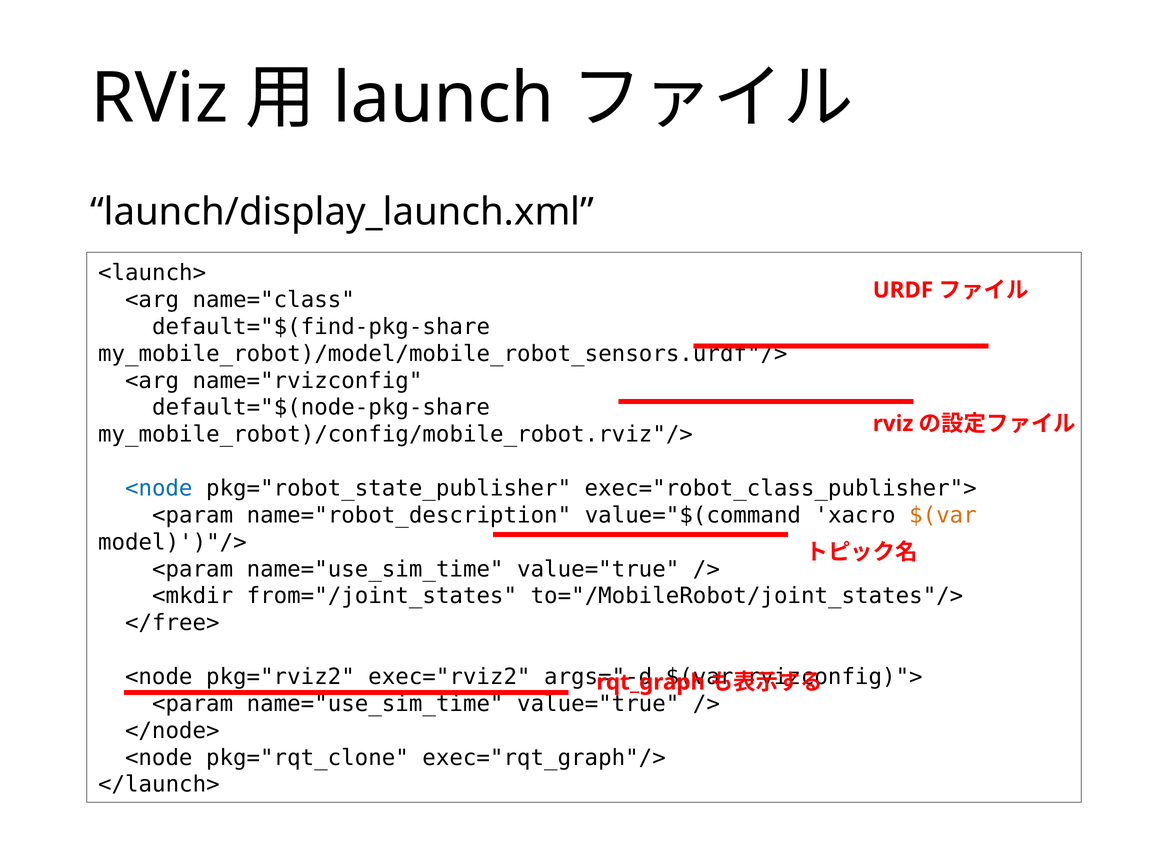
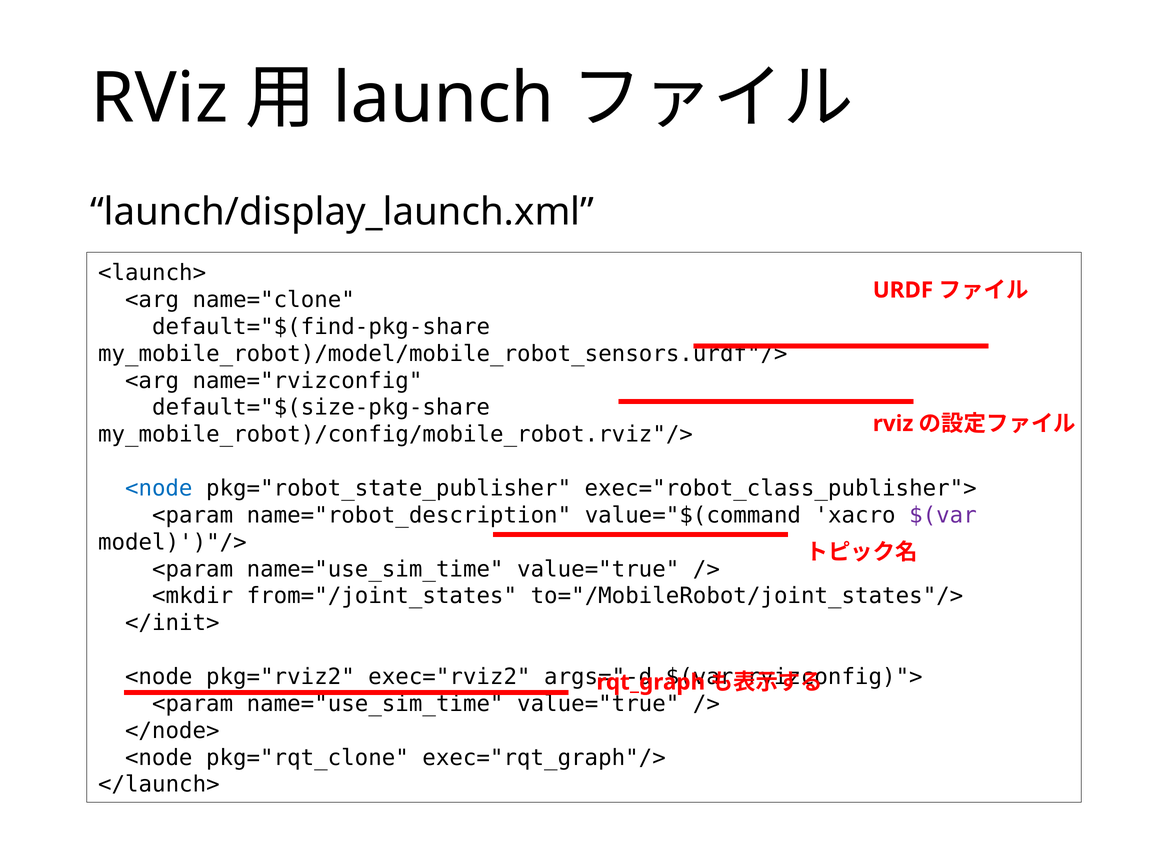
name="class: name="class -> name="clone
default="$(node-pkg-share: default="$(node-pkg-share -> default="$(size-pkg-share
$(var at (943, 515) colour: orange -> purple
</free>: </free> -> </init>
